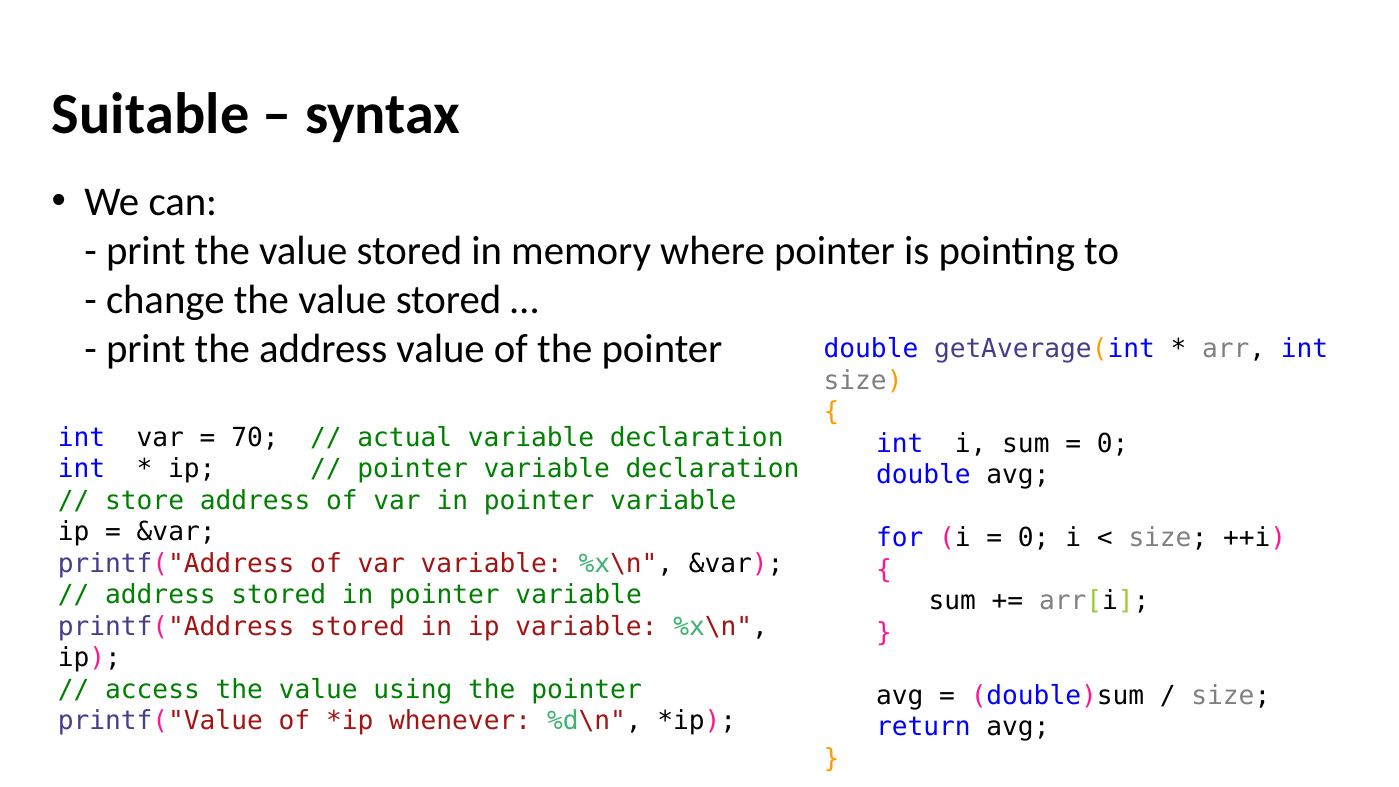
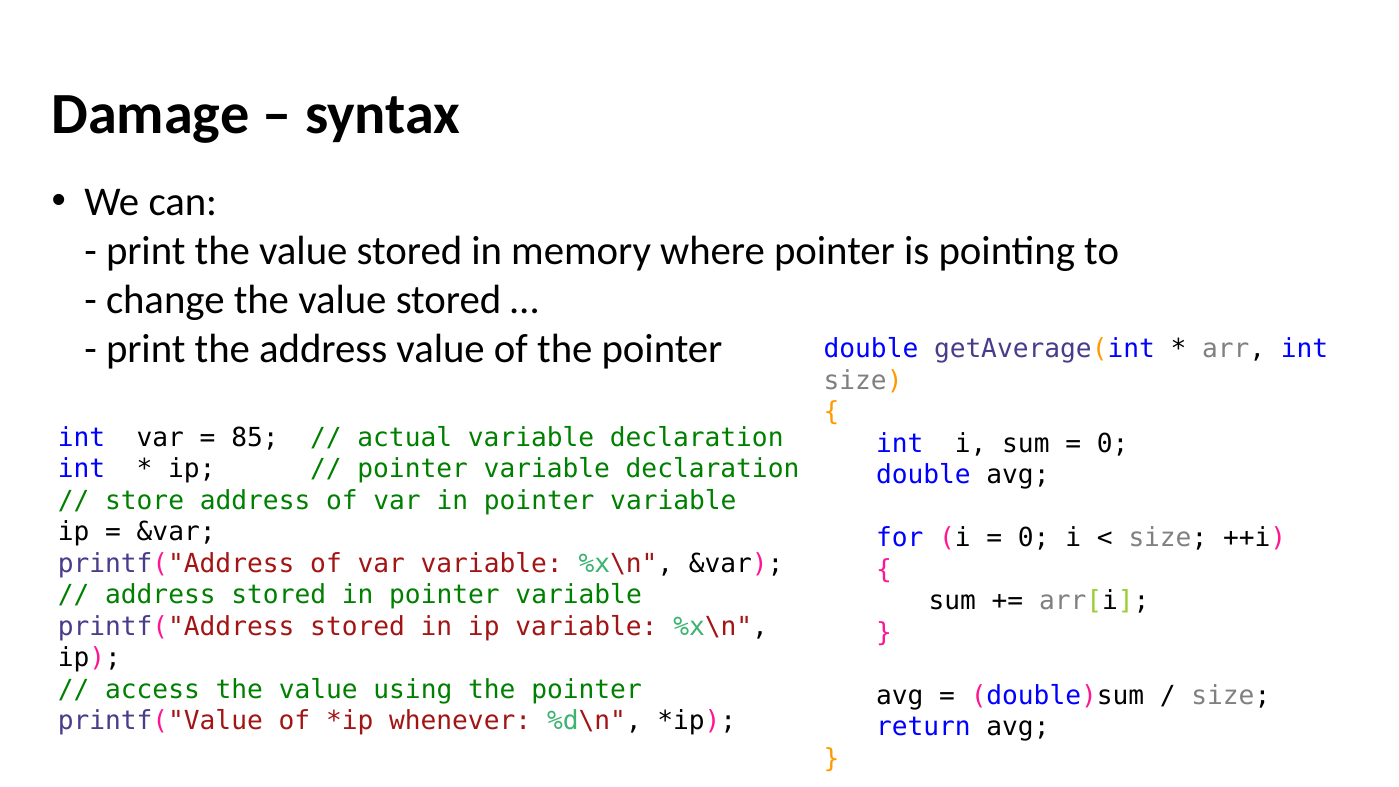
Suitable: Suitable -> Damage
70: 70 -> 85
